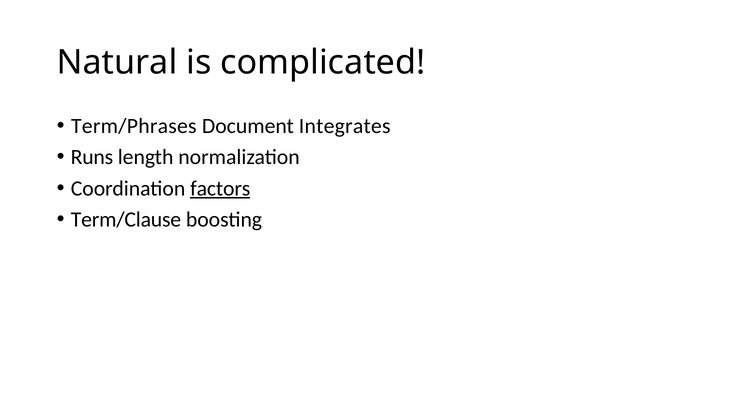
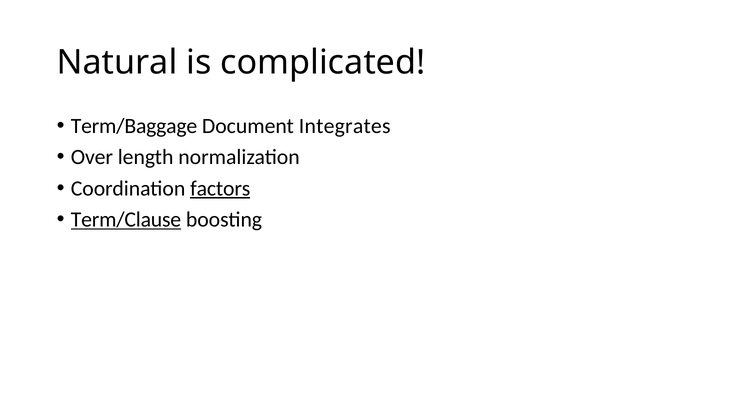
Term/Phrases: Term/Phrases -> Term/Baggage
Runs: Runs -> Over
Term/Clause underline: none -> present
